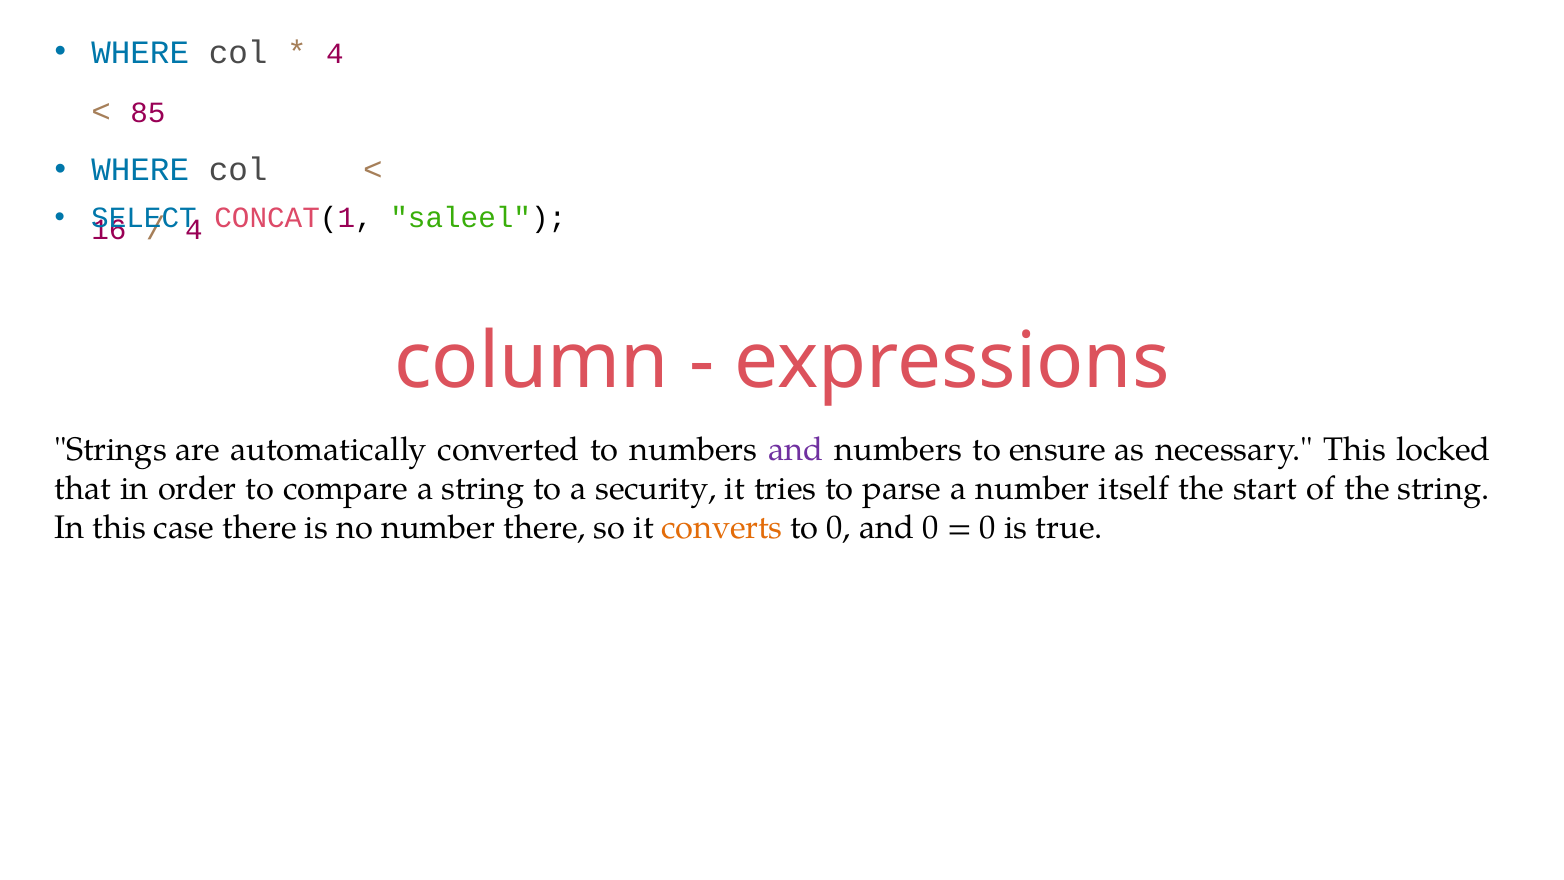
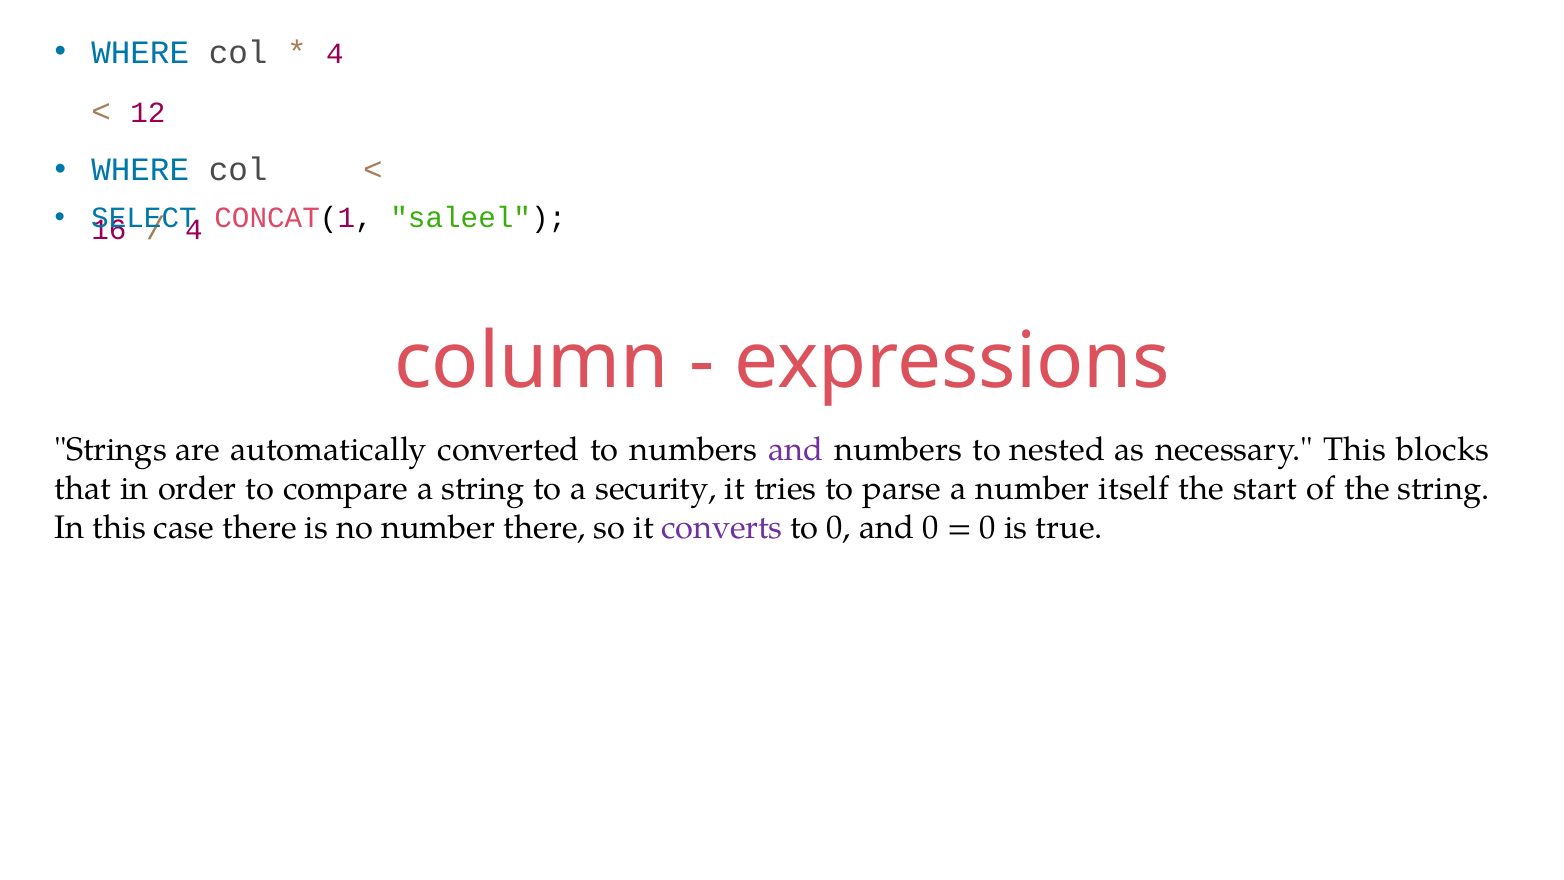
85: 85 -> 12
ensure: ensure -> nested
locked: locked -> blocks
converts colour: orange -> purple
